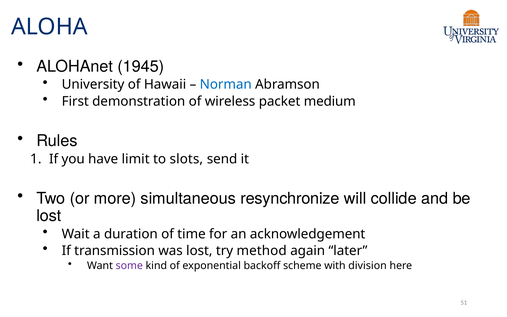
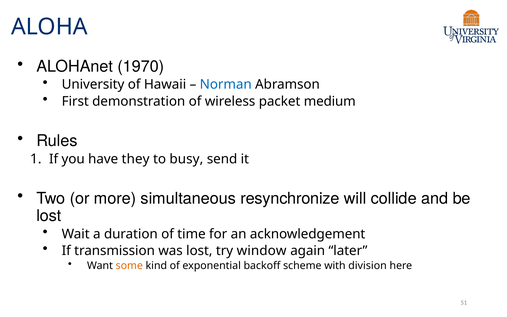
1945: 1945 -> 1970
limit: limit -> they
slots: slots -> busy
method: method -> window
some colour: purple -> orange
